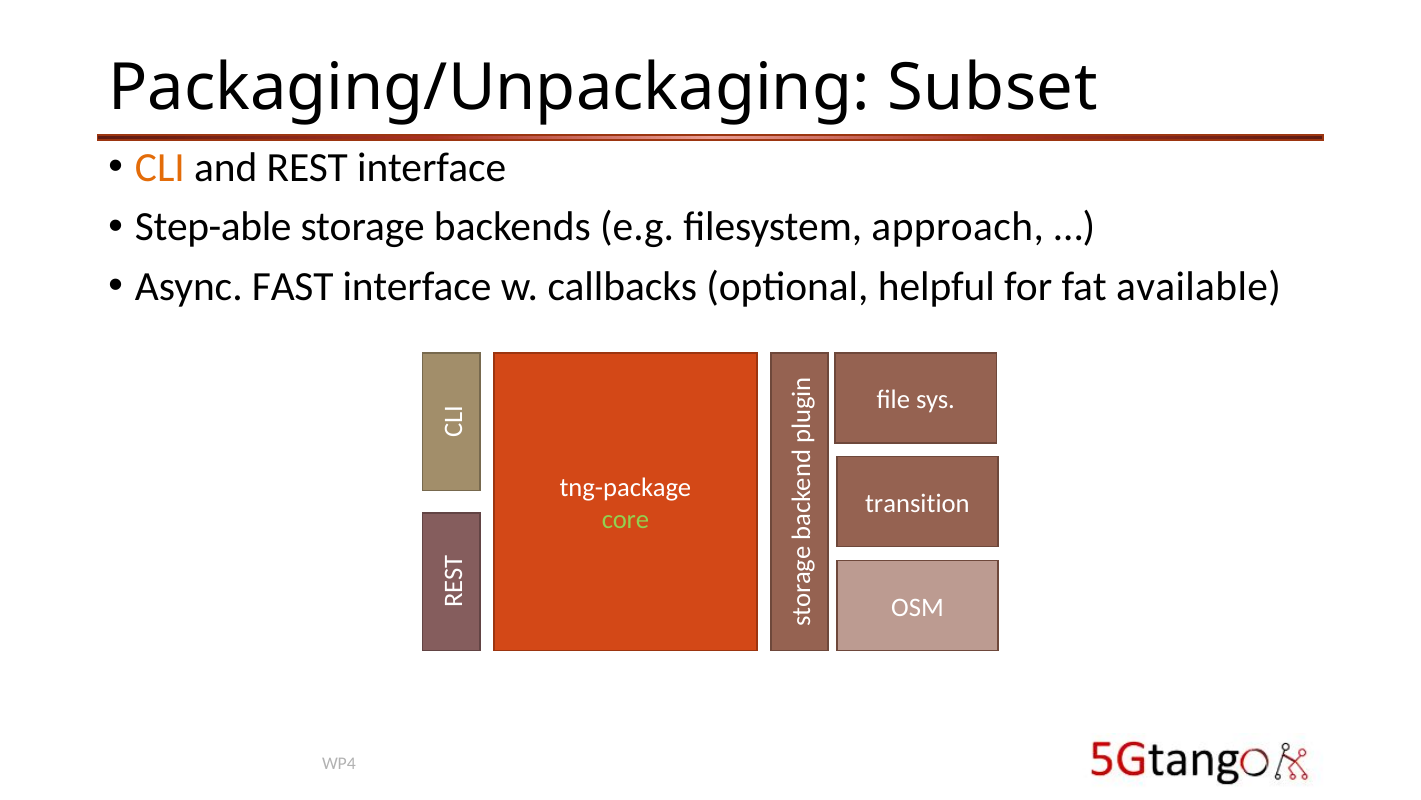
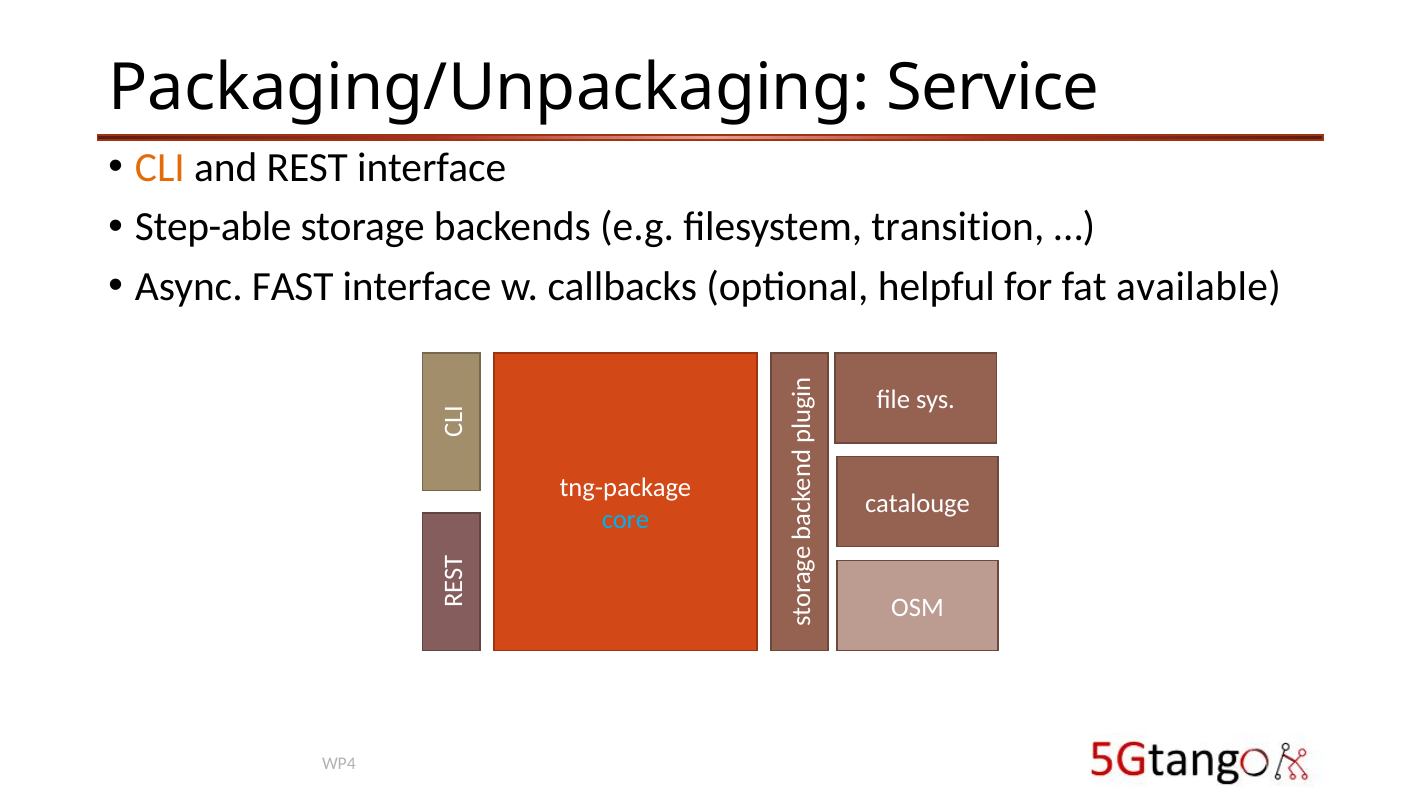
Subset: Subset -> Service
approach: approach -> transition
transition: transition -> catalouge
core colour: light green -> light blue
